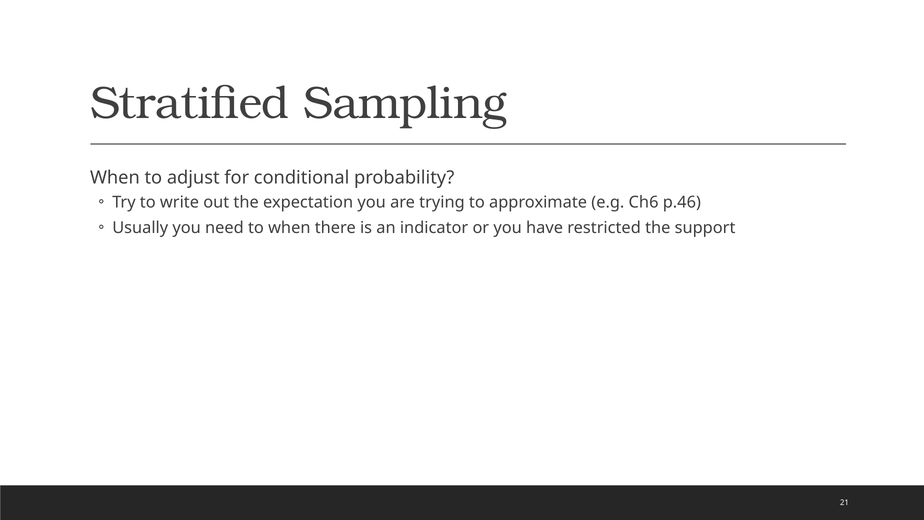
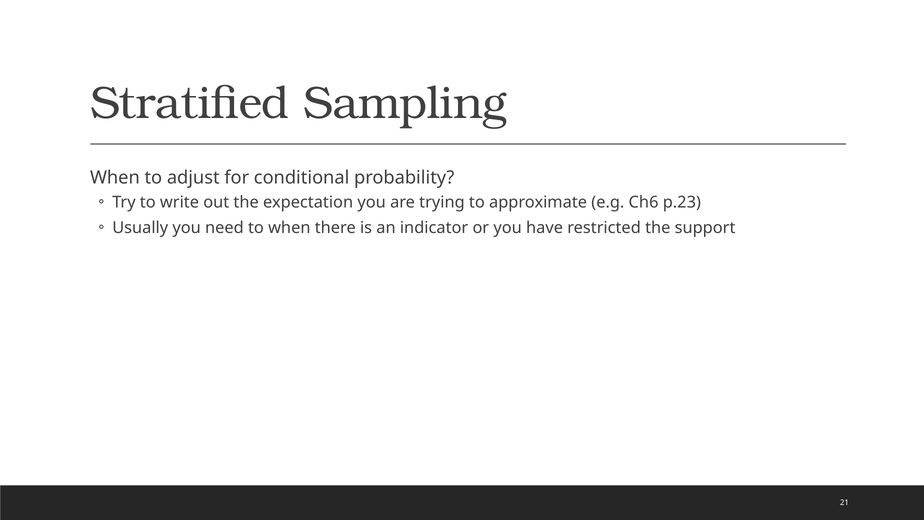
p.46: p.46 -> p.23
